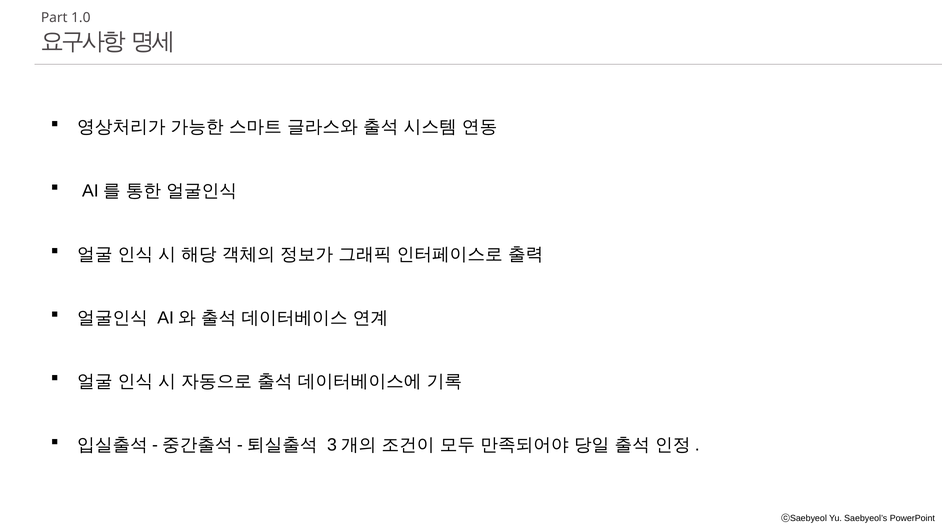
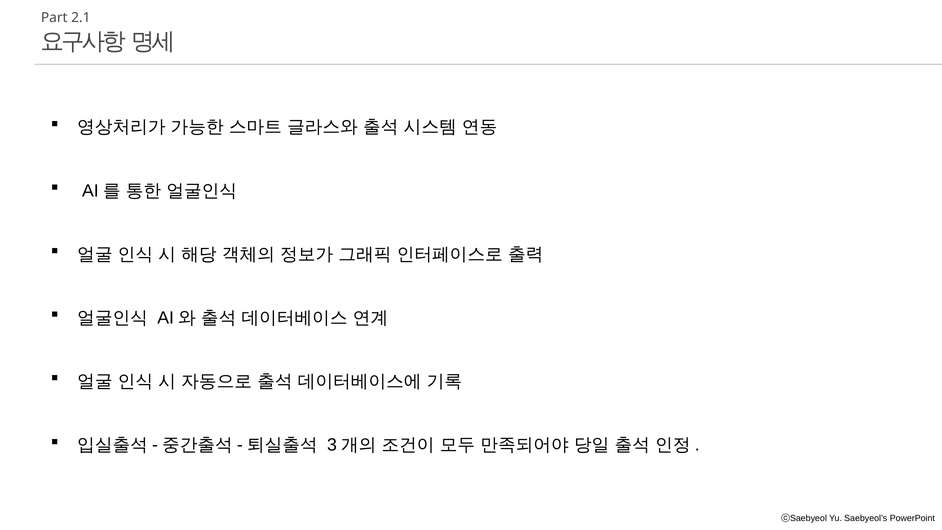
1.0: 1.0 -> 2.1
